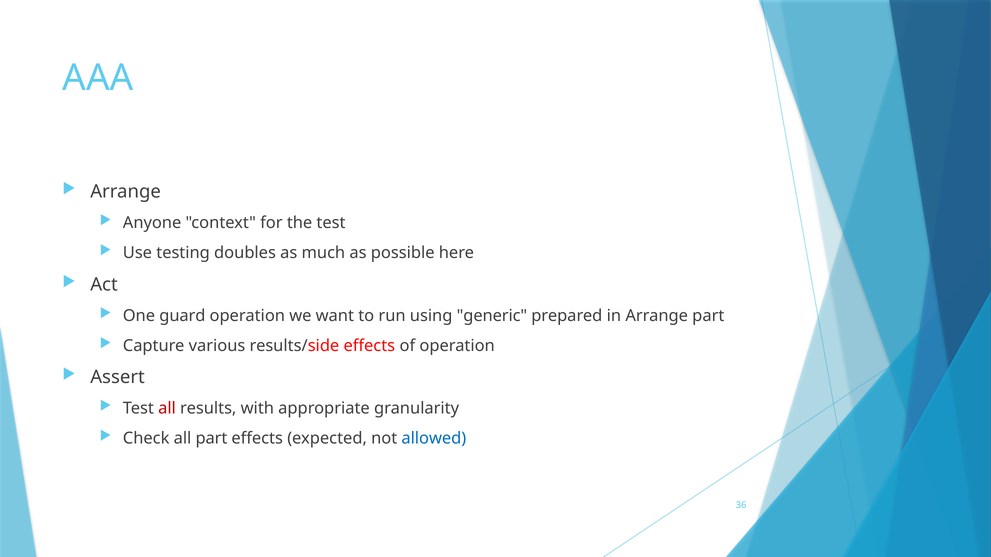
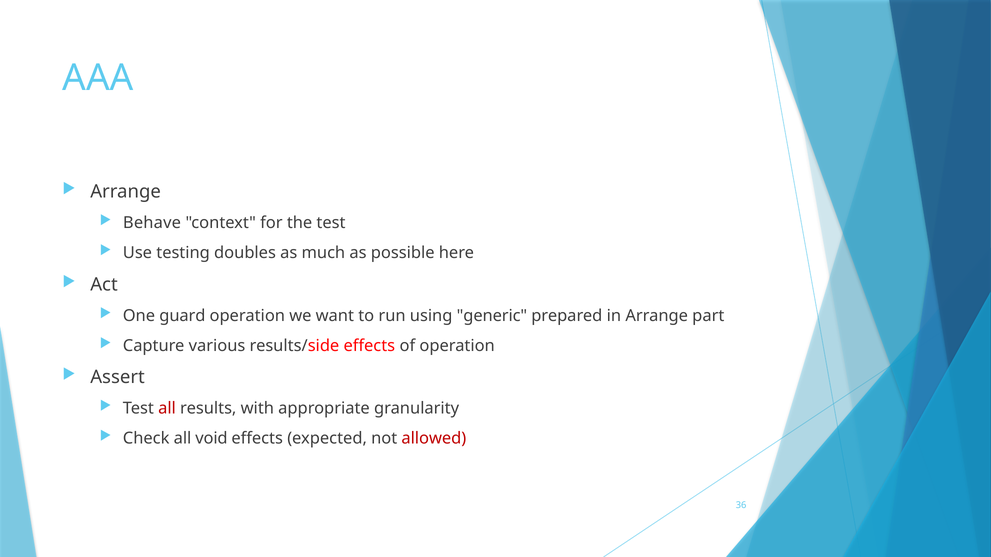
Anyone: Anyone -> Behave
all part: part -> void
allowed colour: blue -> red
